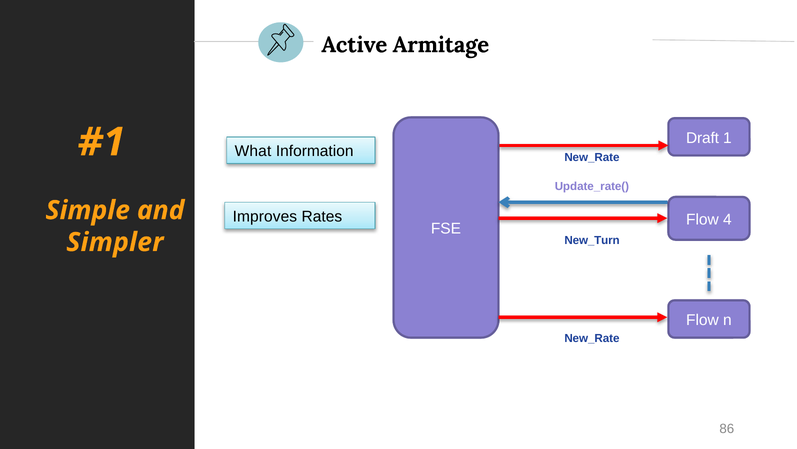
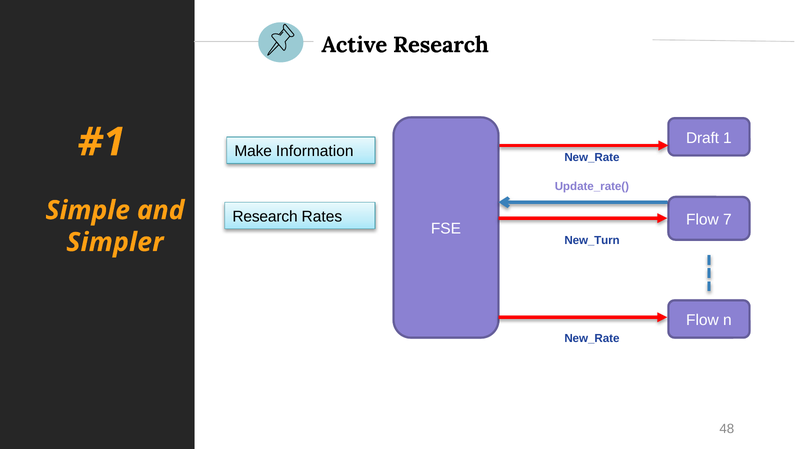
Active Armitage: Armitage -> Research
What: What -> Make
Improves at (265, 216): Improves -> Research
4: 4 -> 7
86: 86 -> 48
